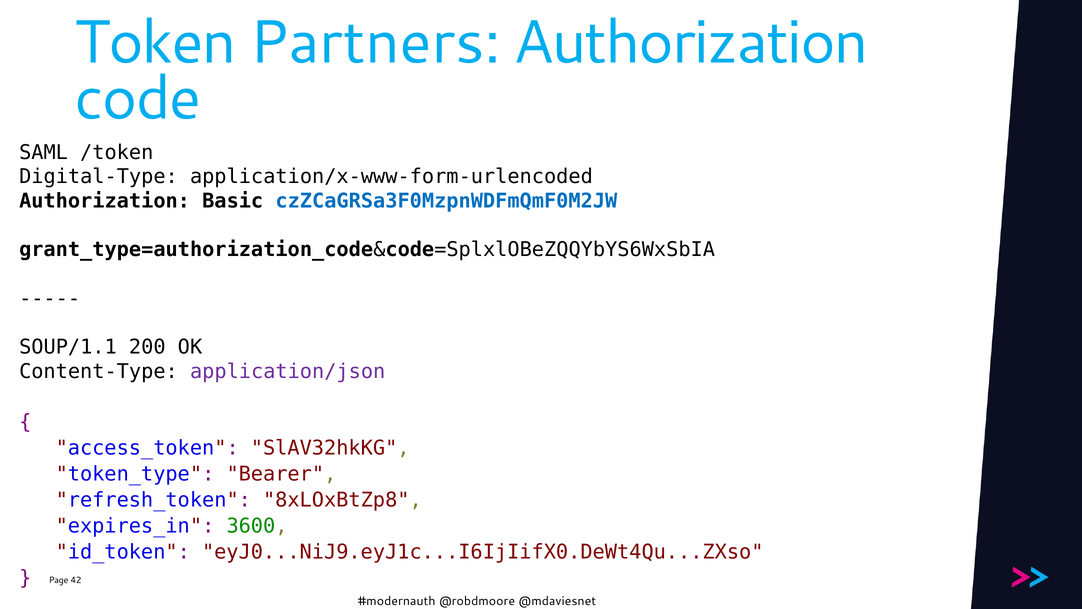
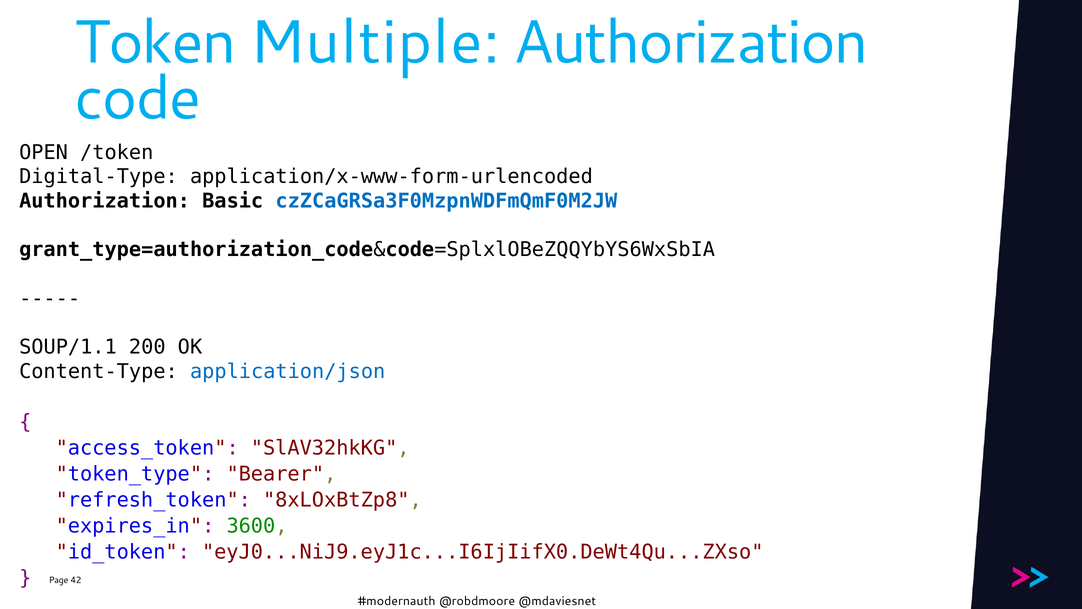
Partners: Partners -> Multiple
SAML: SAML -> OPEN
application/json colour: purple -> blue
